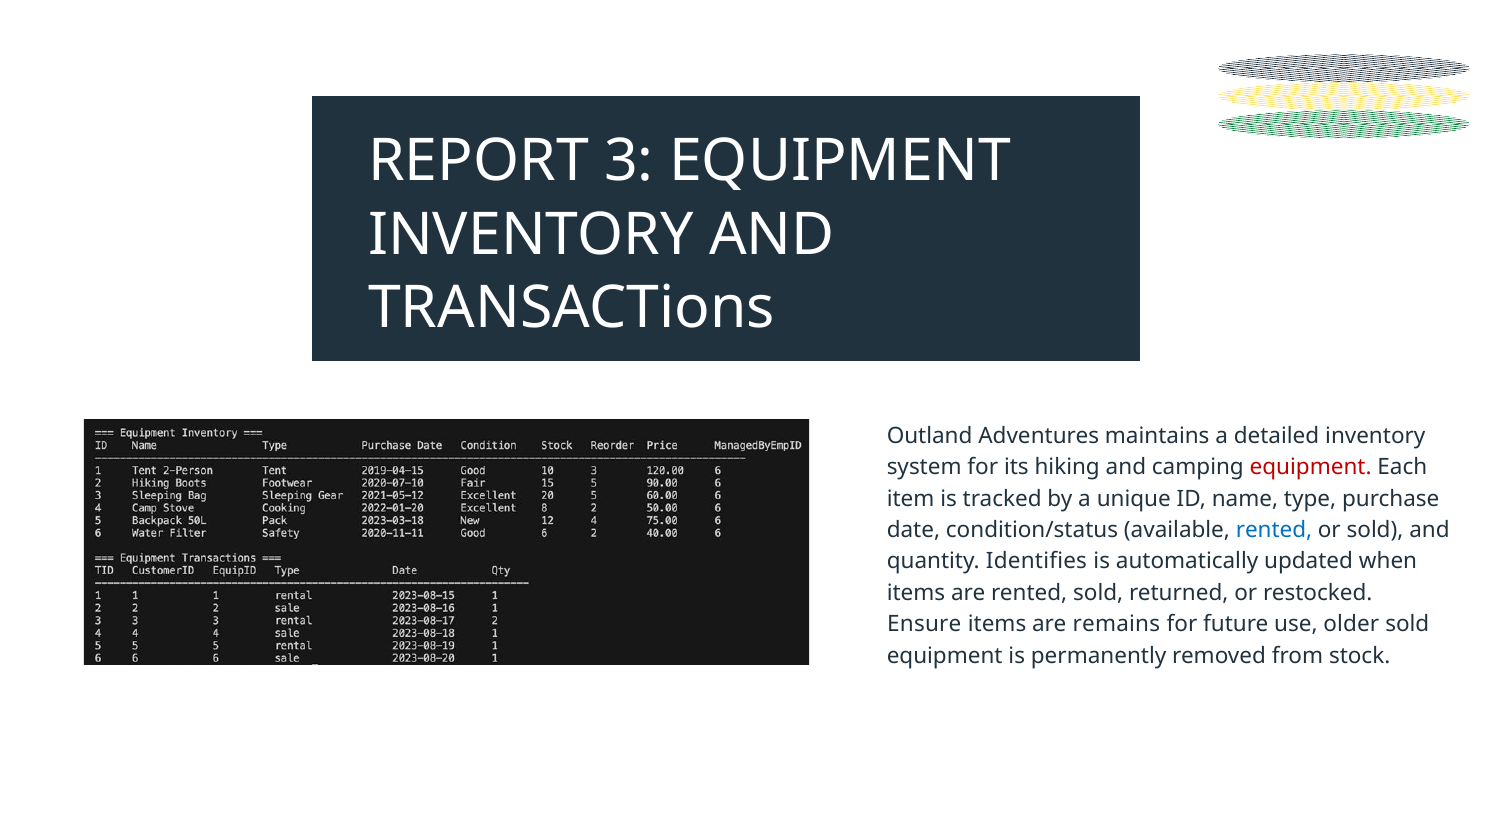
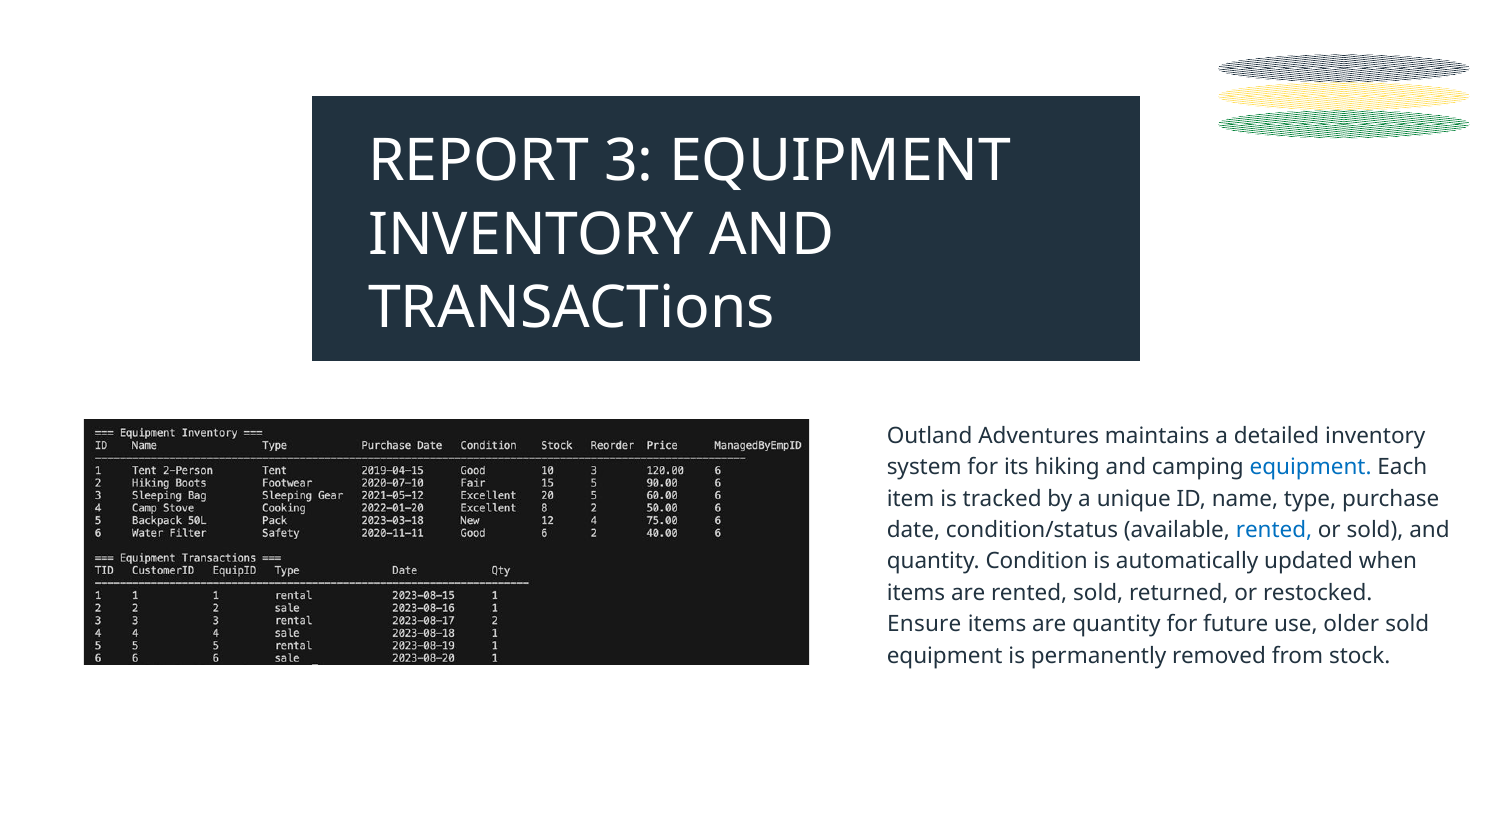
equipment at (1311, 467) colour: red -> blue
Identifies: Identifies -> Condition
are remains: remains -> quantity
